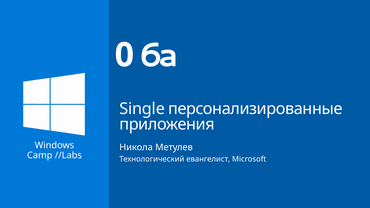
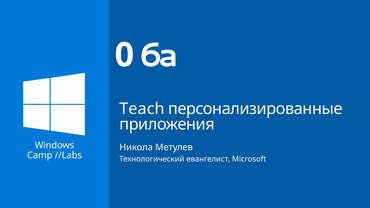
Single: Single -> Teach
